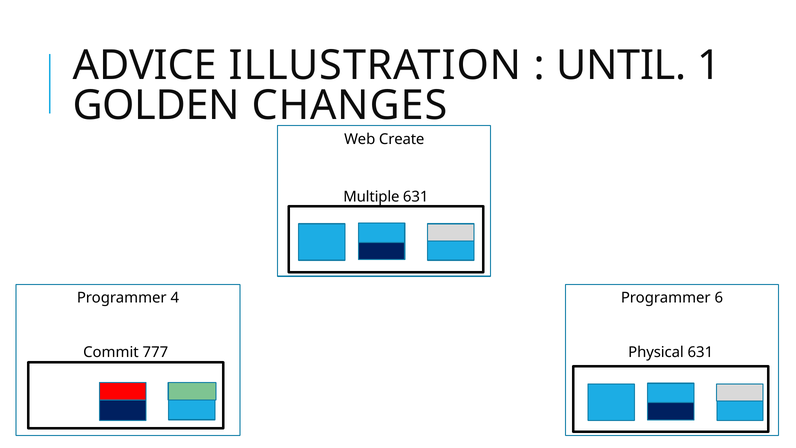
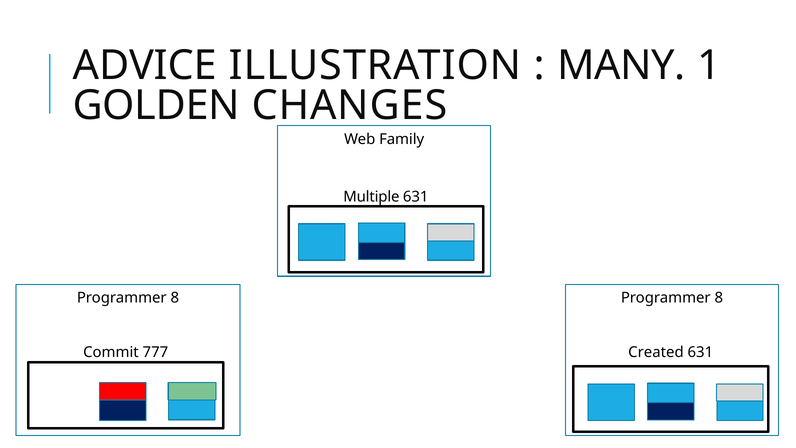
UNTIL: UNTIL -> MANY
Create: Create -> Family
4 at (175, 298): 4 -> 8
6 at (719, 298): 6 -> 8
Physical: Physical -> Created
